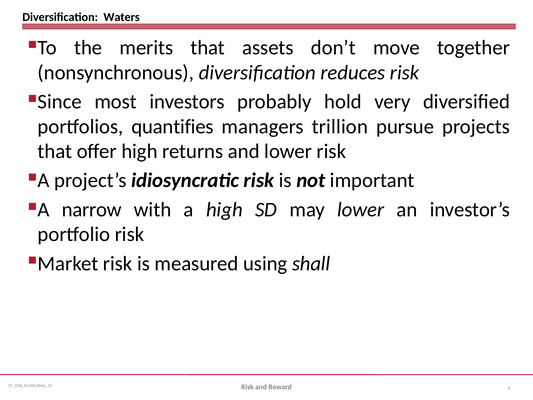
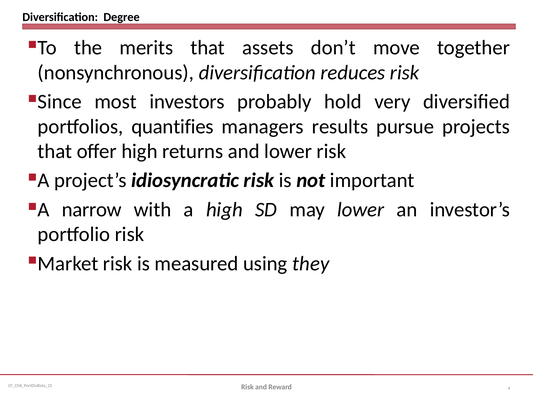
Waters: Waters -> Degree
trillion: trillion -> results
shall: shall -> they
